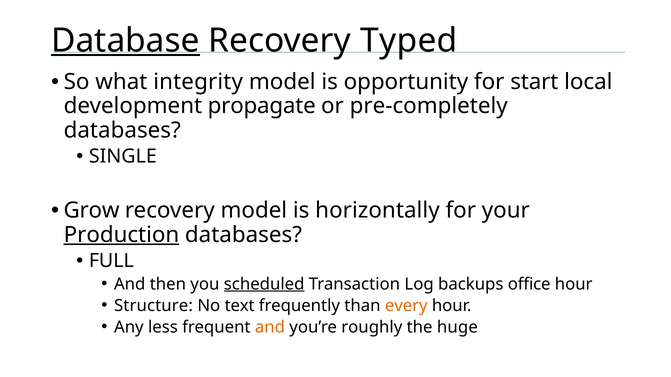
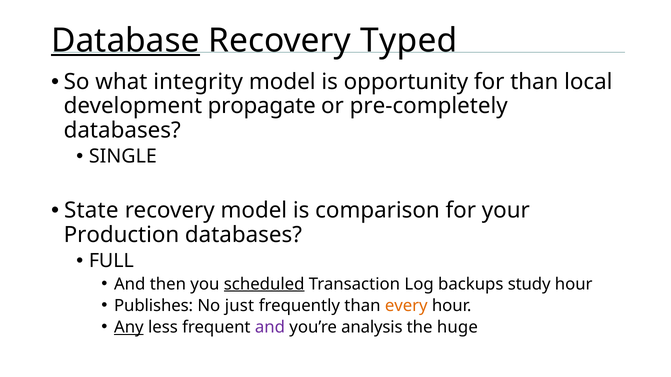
for start: start -> than
Grow: Grow -> State
horizontally: horizontally -> comparison
Production underline: present -> none
office: office -> study
Structure: Structure -> Publishes
text: text -> just
Any underline: none -> present
and at (270, 327) colour: orange -> purple
roughly: roughly -> analysis
